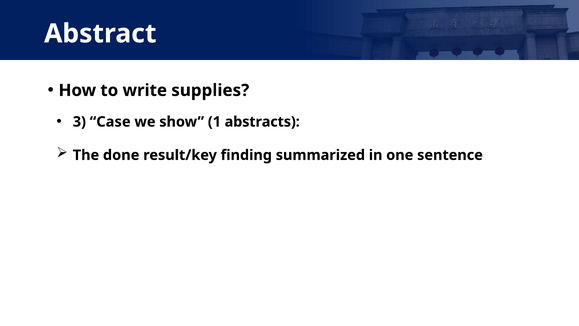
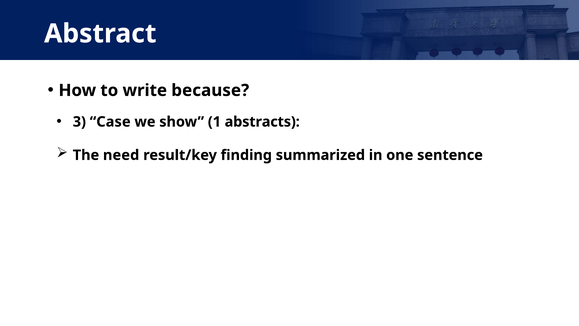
supplies: supplies -> because
done: done -> need
